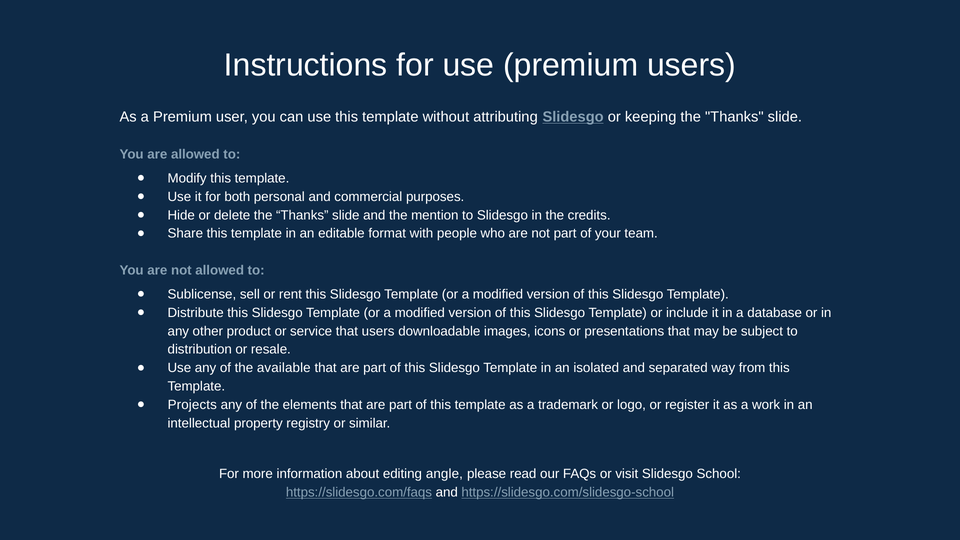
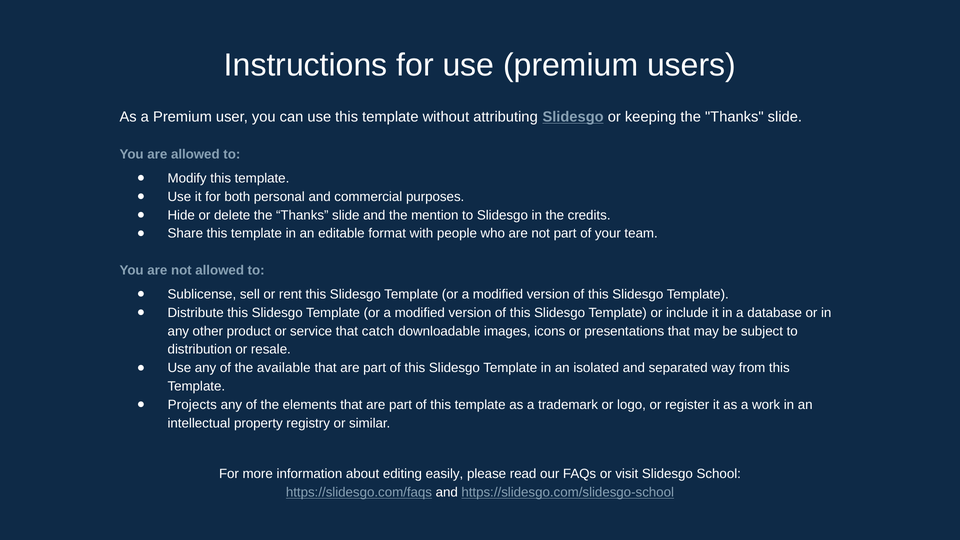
that users: users -> catch
angle: angle -> easily
